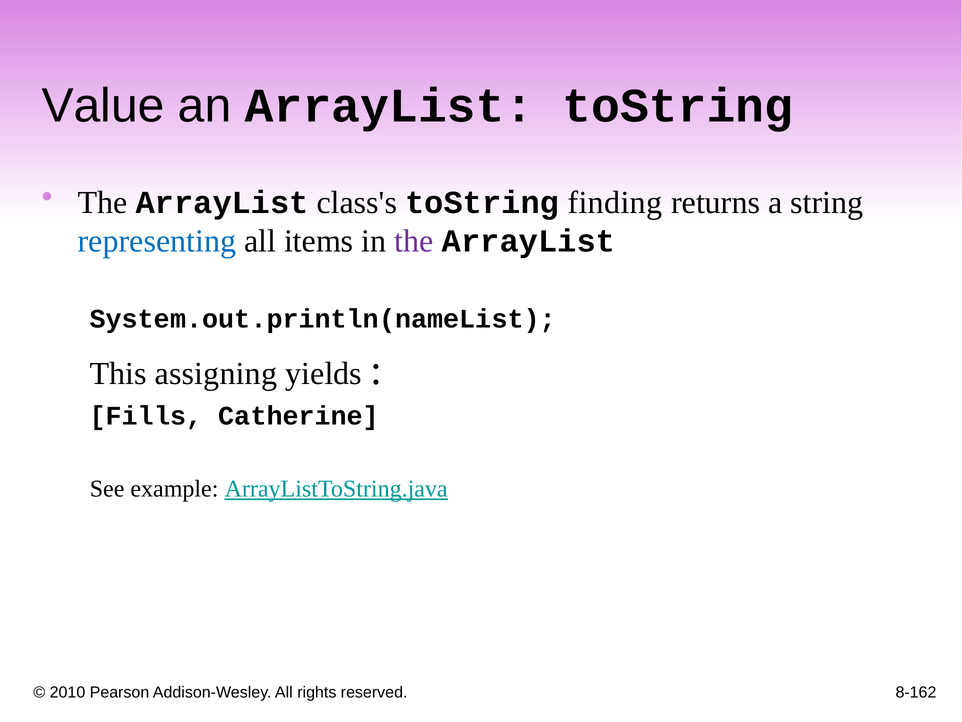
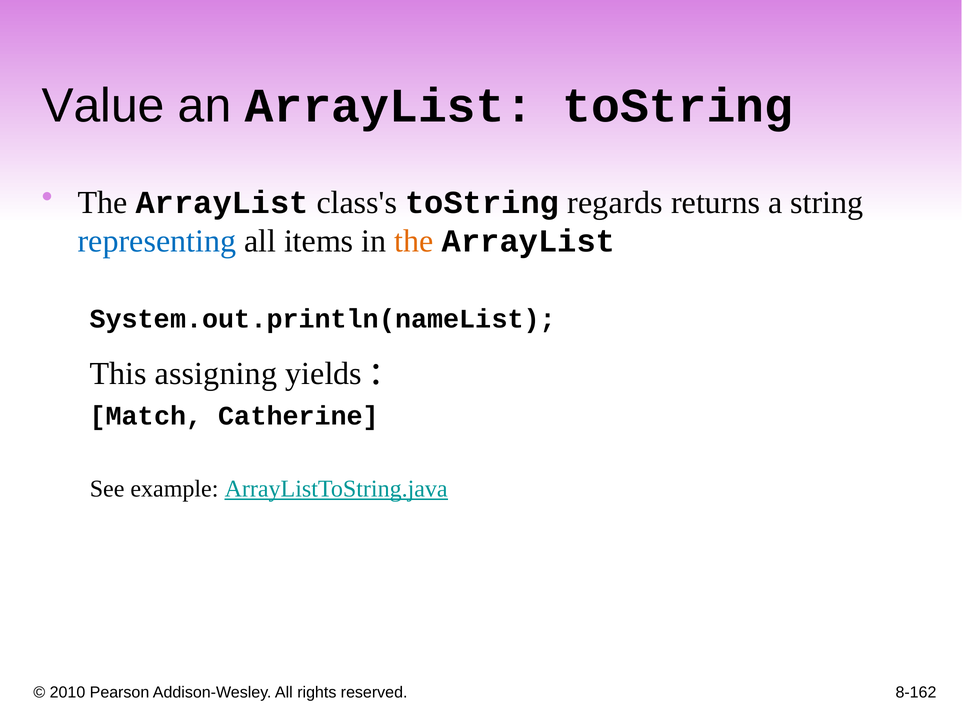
finding: finding -> regards
the at (414, 241) colour: purple -> orange
Fills: Fills -> Match
